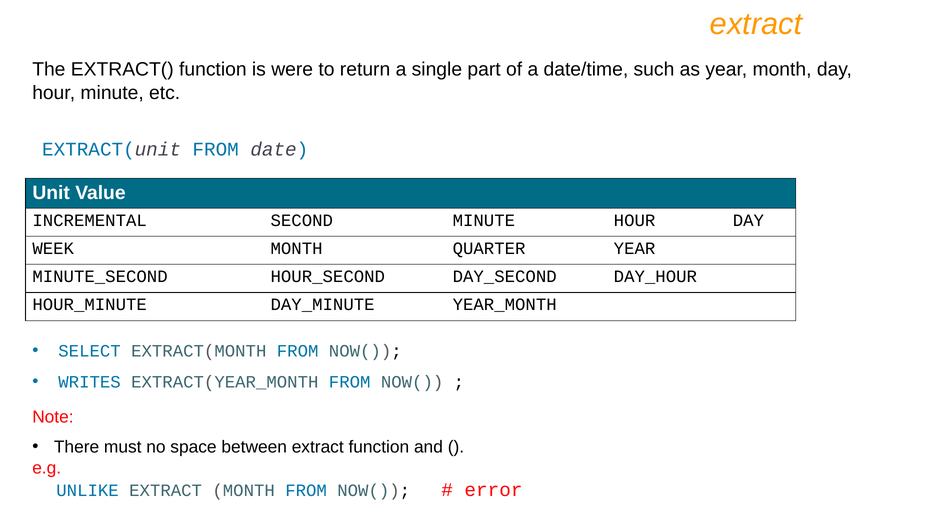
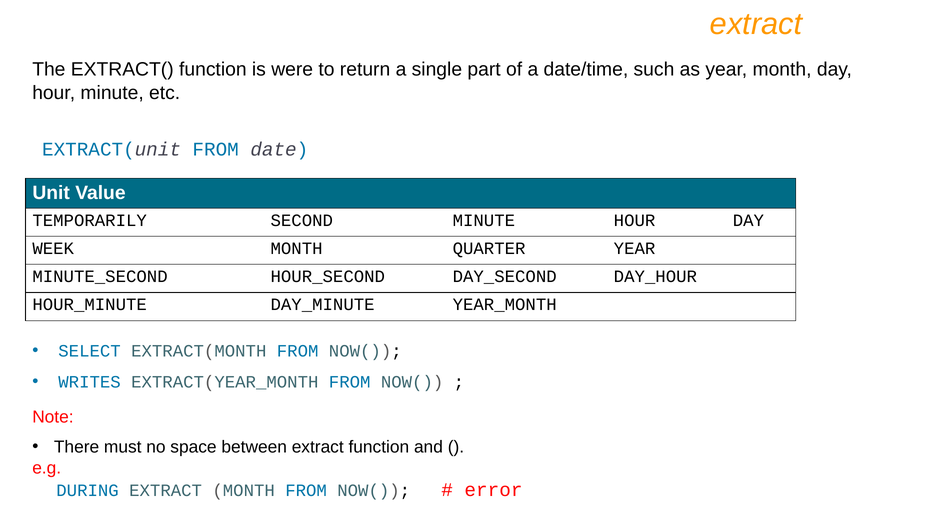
INCREMENTAL: INCREMENTAL -> TEMPORARILY
UNLIKE: UNLIKE -> DURING
